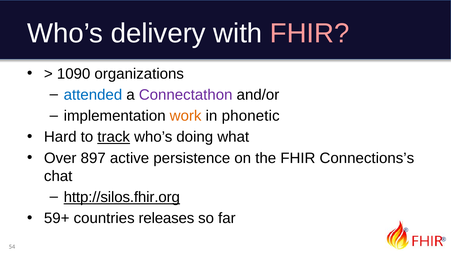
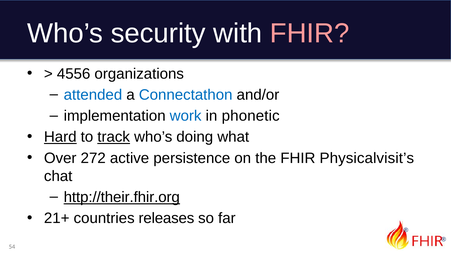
delivery: delivery -> security
1090: 1090 -> 4556
Connectathon colour: purple -> blue
work colour: orange -> blue
Hard underline: none -> present
897: 897 -> 272
Connections’s: Connections’s -> Physicalvisit’s
http://silos.fhir.org: http://silos.fhir.org -> http://their.fhir.org
59+: 59+ -> 21+
